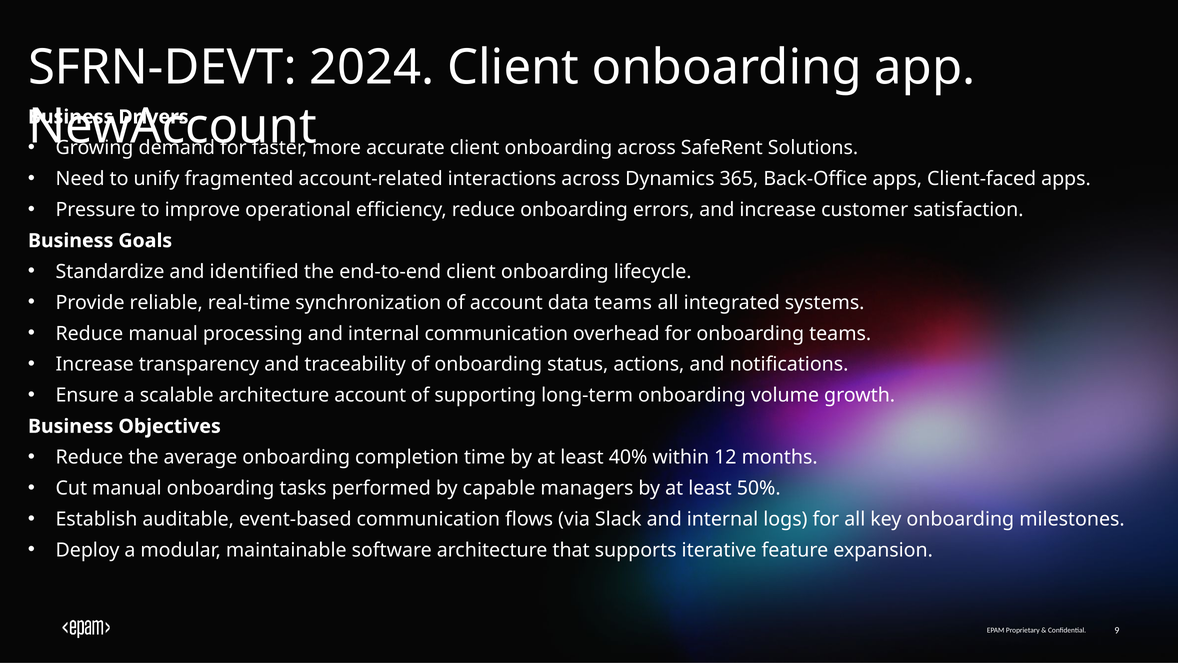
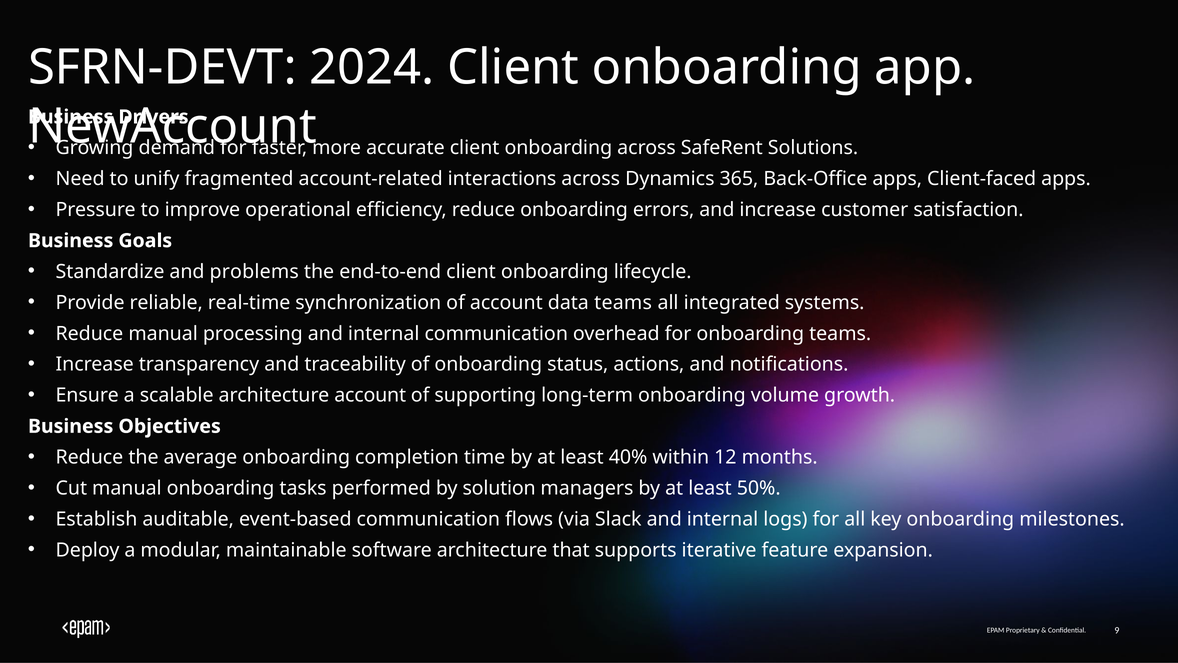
identified: identified -> problems
capable: capable -> solution
